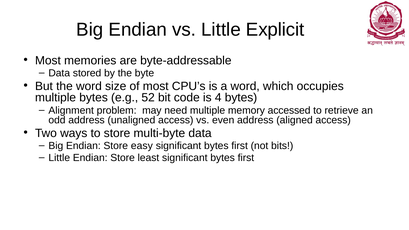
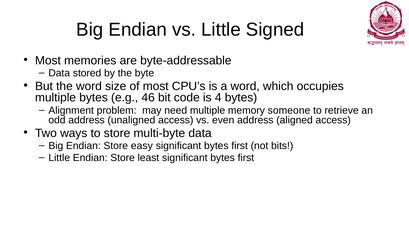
Explicit: Explicit -> Signed
52: 52 -> 46
accessed: accessed -> someone
